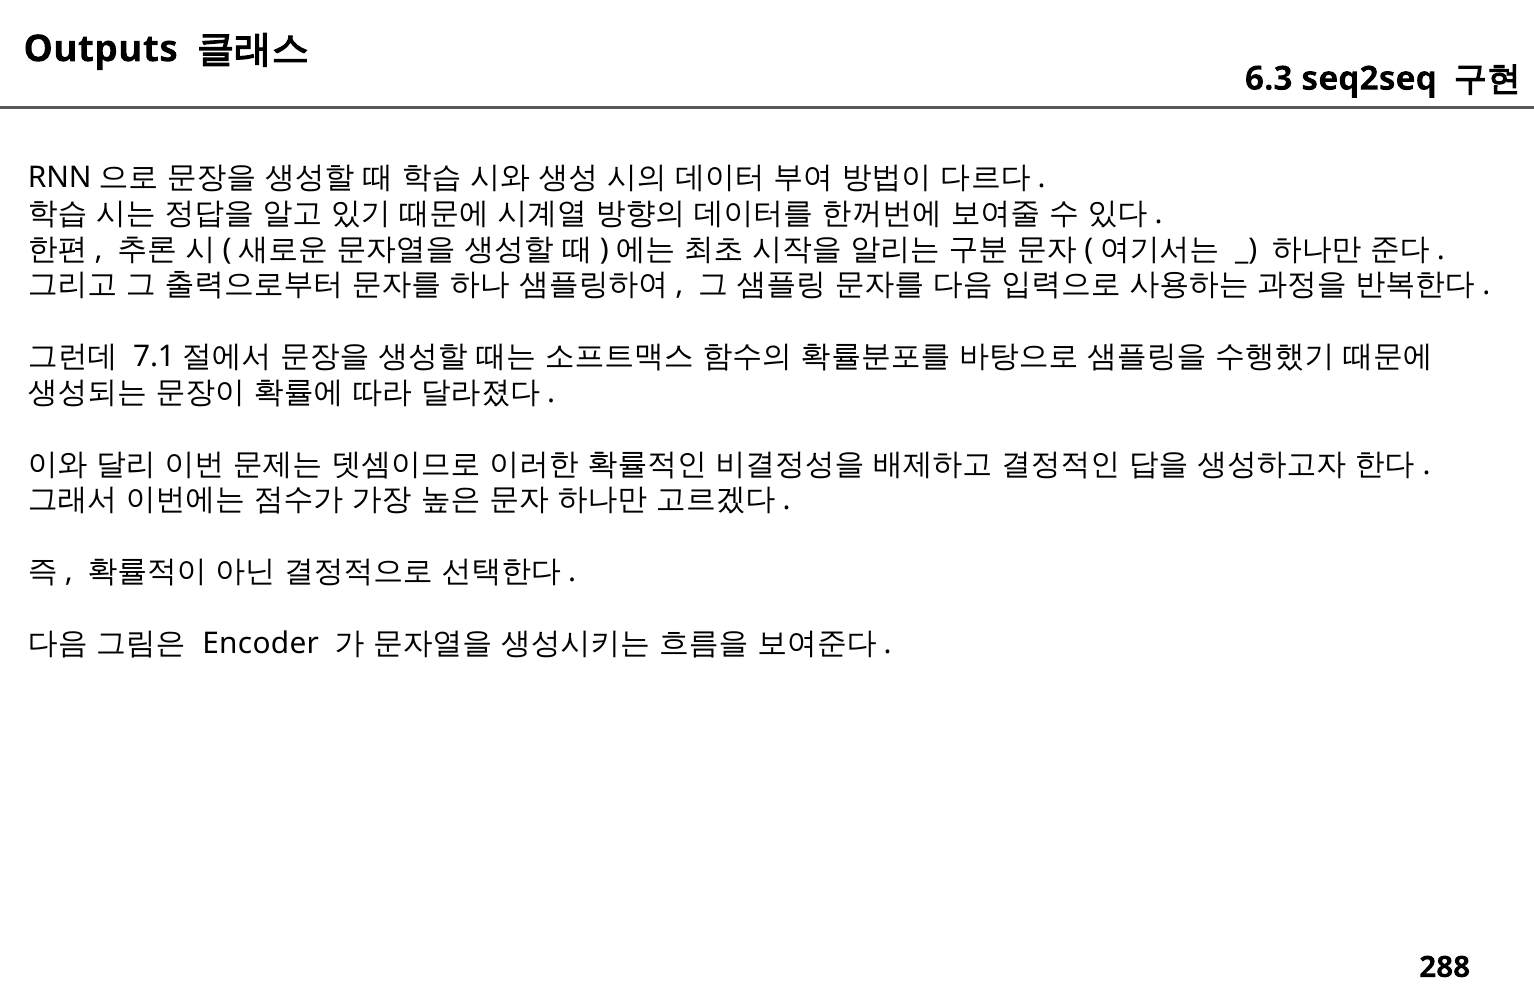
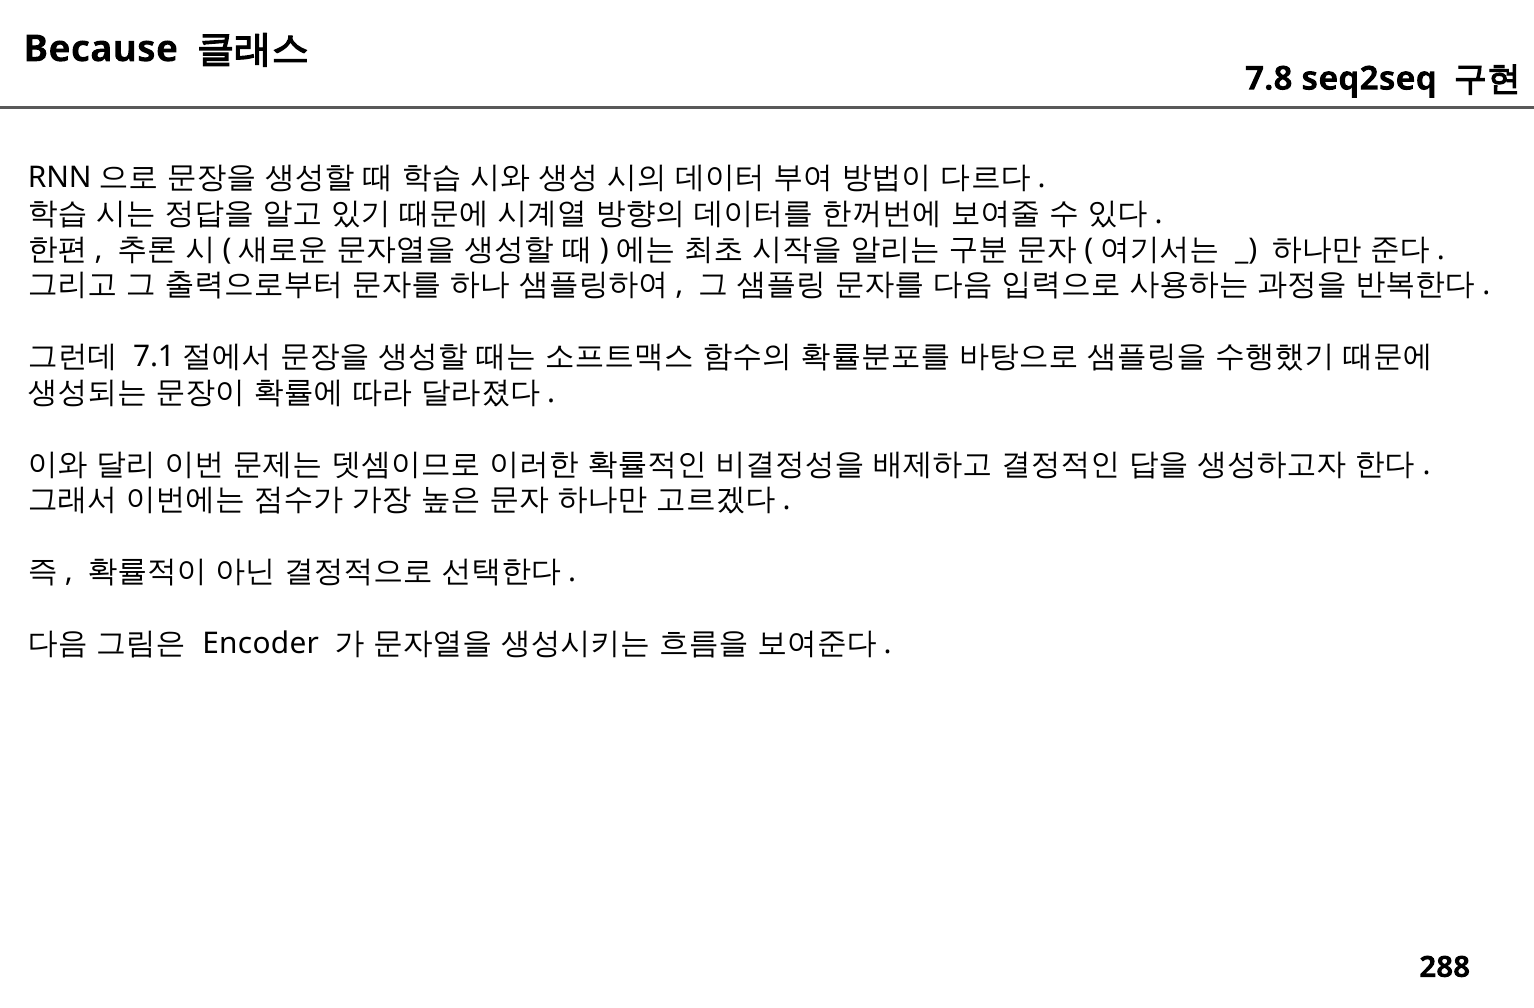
Outputs: Outputs -> Because
6.3: 6.3 -> 7.8
